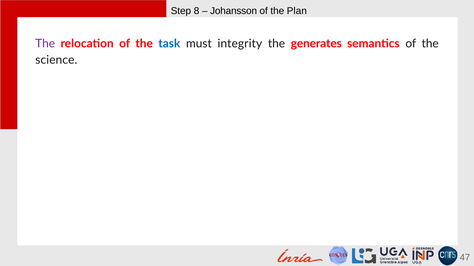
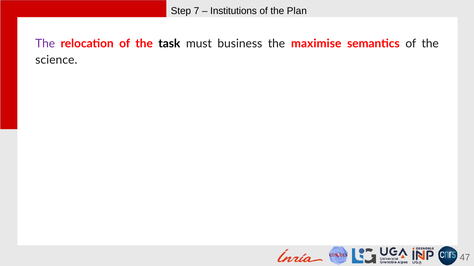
8: 8 -> 7
Johansson: Johansson -> Institutions
task colour: blue -> black
integrity: integrity -> business
generates: generates -> maximise
